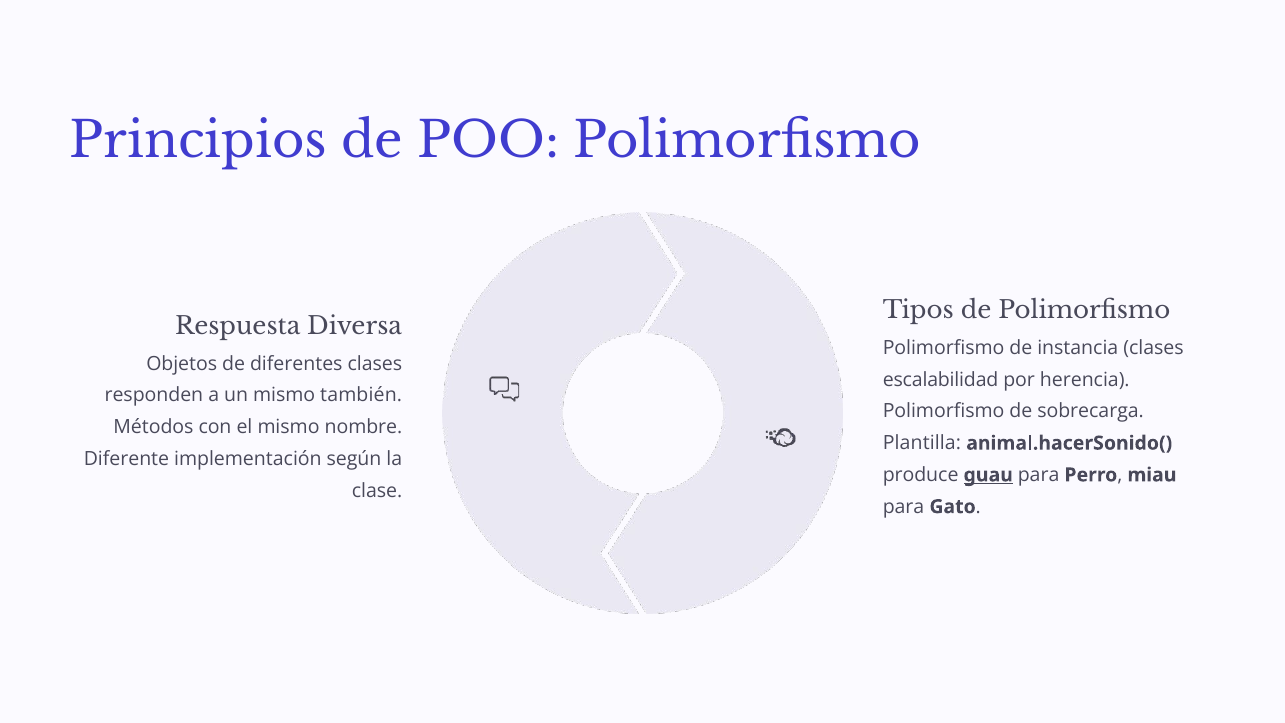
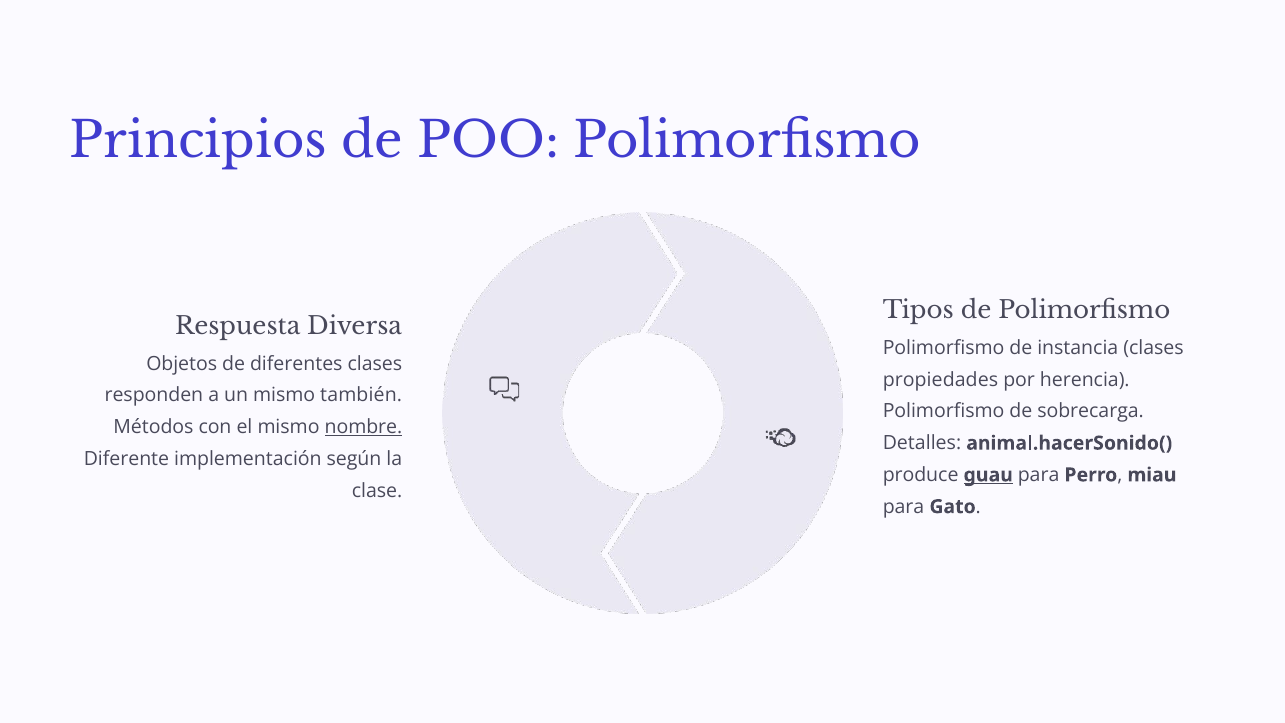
escalabilidad: escalabilidad -> propiedades
nombre underline: none -> present
Plantilla: Plantilla -> Detalles
